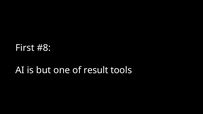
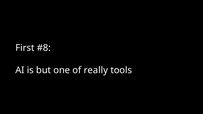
result: result -> really
